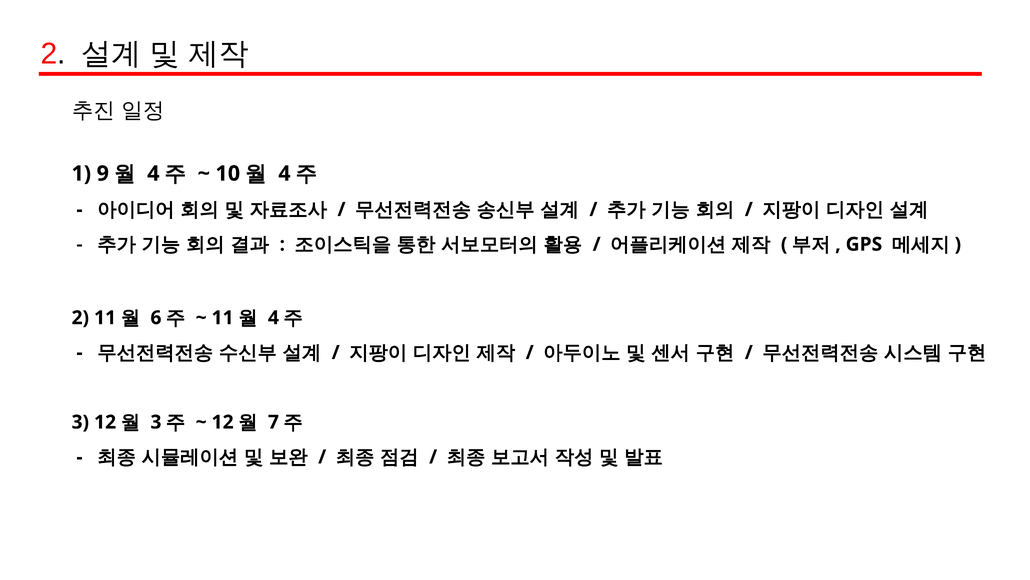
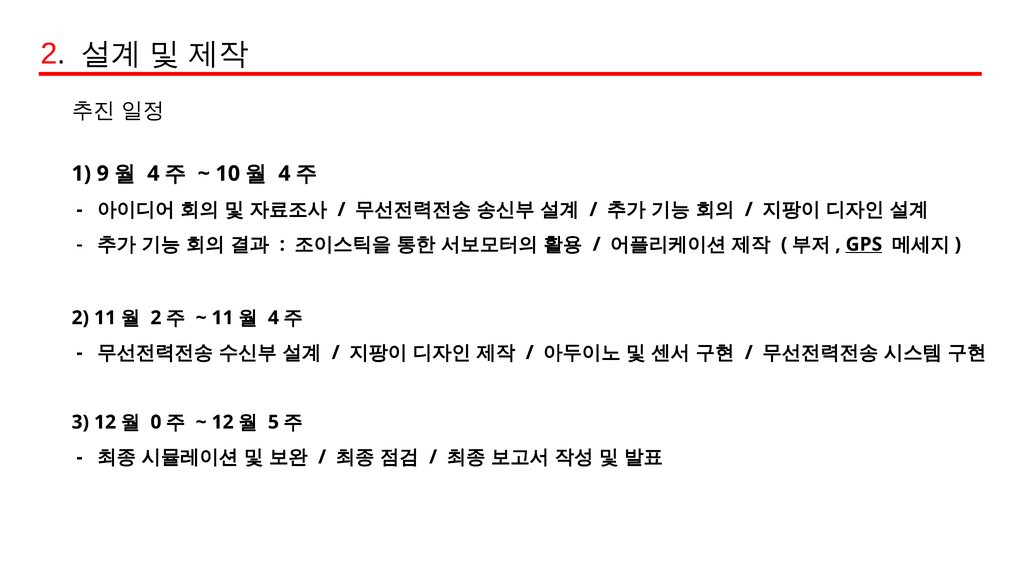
GPS underline: none -> present
6 at (156, 317): 6 -> 2
3 at (156, 422): 3 -> 0
7: 7 -> 5
